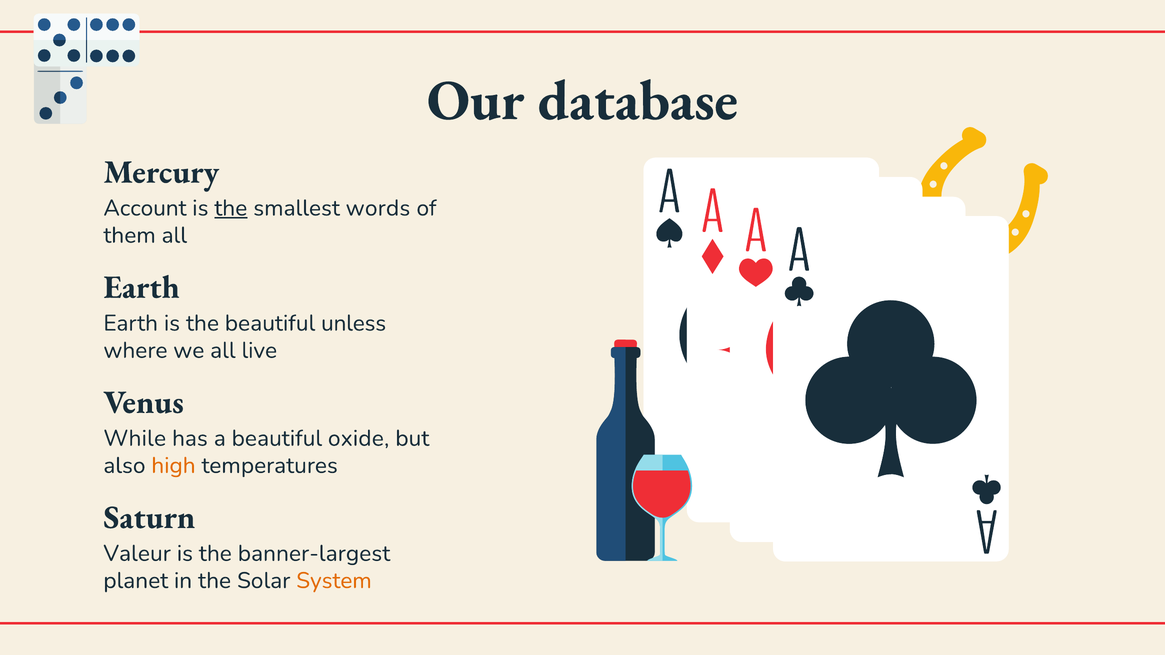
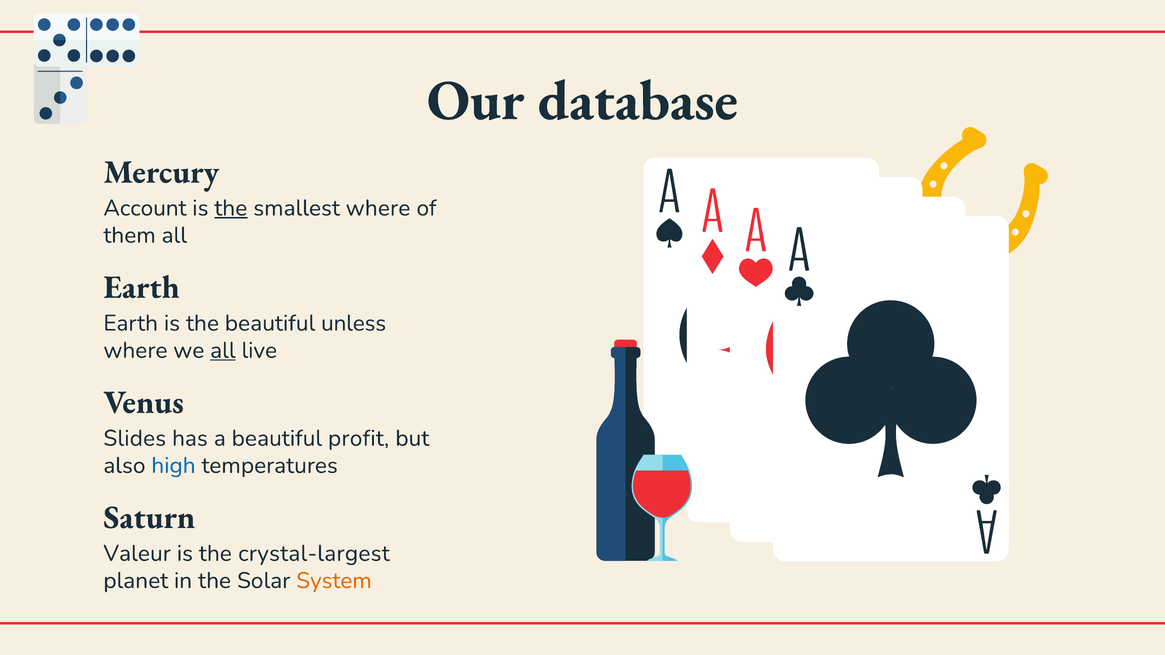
smallest words: words -> where
all at (223, 351) underline: none -> present
While: While -> Slides
oxide: oxide -> profit
high colour: orange -> blue
banner-largest: banner-largest -> crystal-largest
